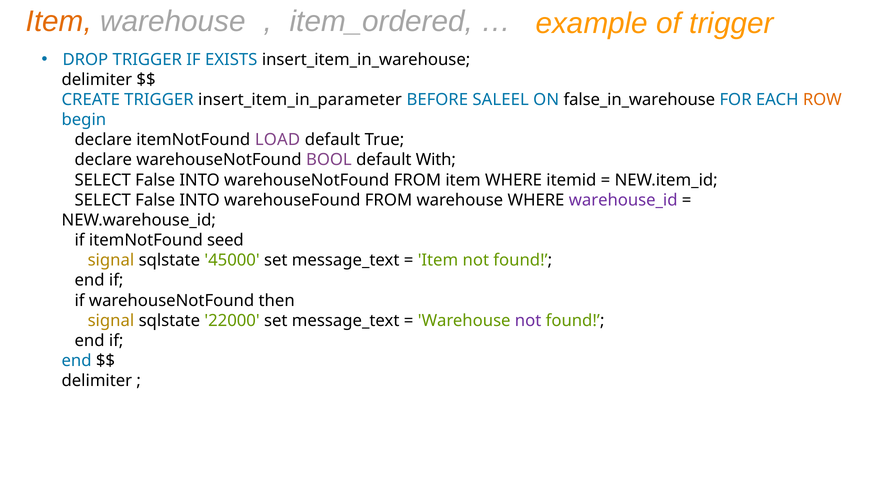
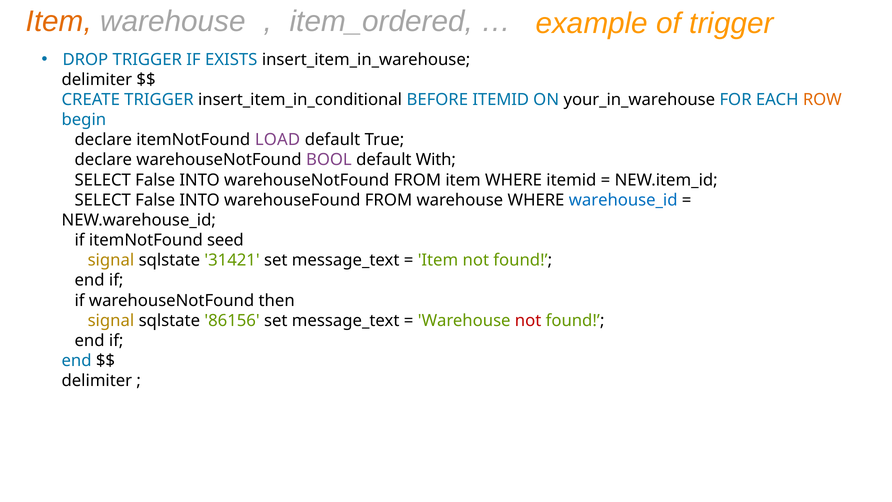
insert_item_in_parameter: insert_item_in_parameter -> insert_item_in_conditional
BEFORE SALEEL: SALEEL -> ITEMID
false_in_warehouse: false_in_warehouse -> your_in_warehouse
warehouse_id colour: purple -> blue
45000: 45000 -> 31421
22000: 22000 -> 86156
not at (528, 320) colour: purple -> red
